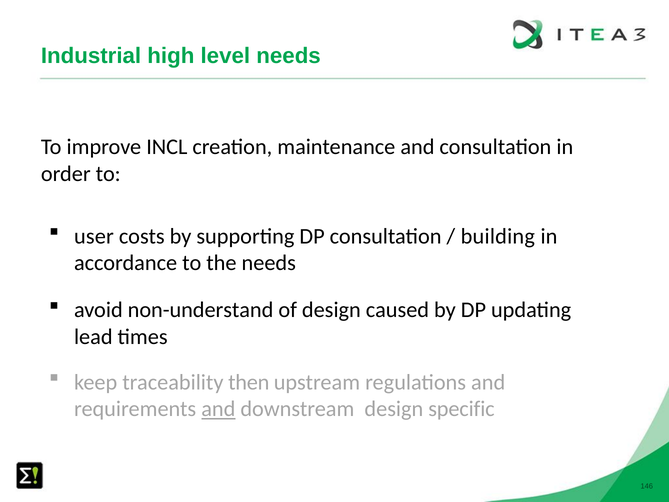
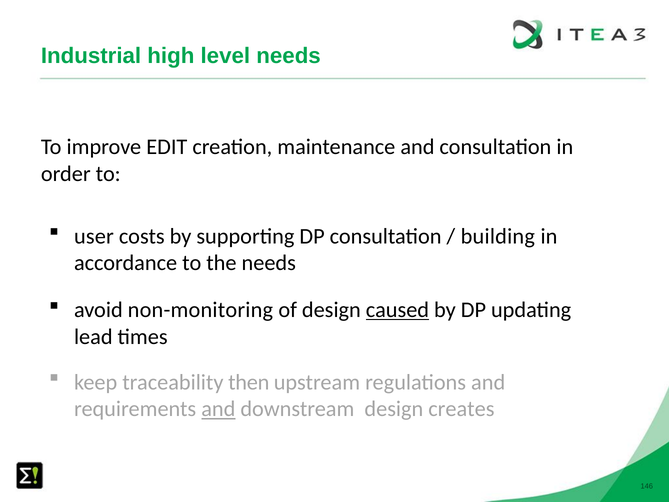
INCL: INCL -> EDIT
non-understand: non-understand -> non-monitoring
caused underline: none -> present
specific: specific -> creates
